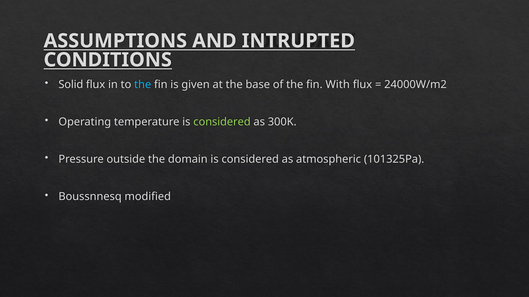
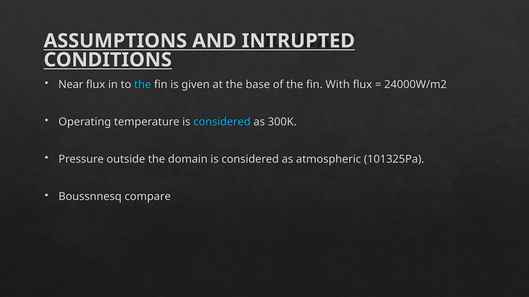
Solid: Solid -> Near
considered at (222, 122) colour: light green -> light blue
modified: modified -> compare
